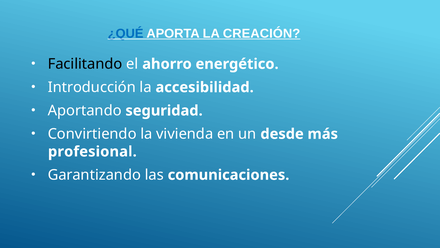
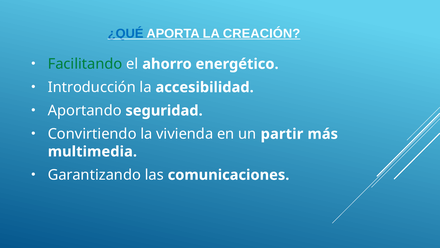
Facilitando colour: black -> green
desde: desde -> partir
profesional: profesional -> multimedia
